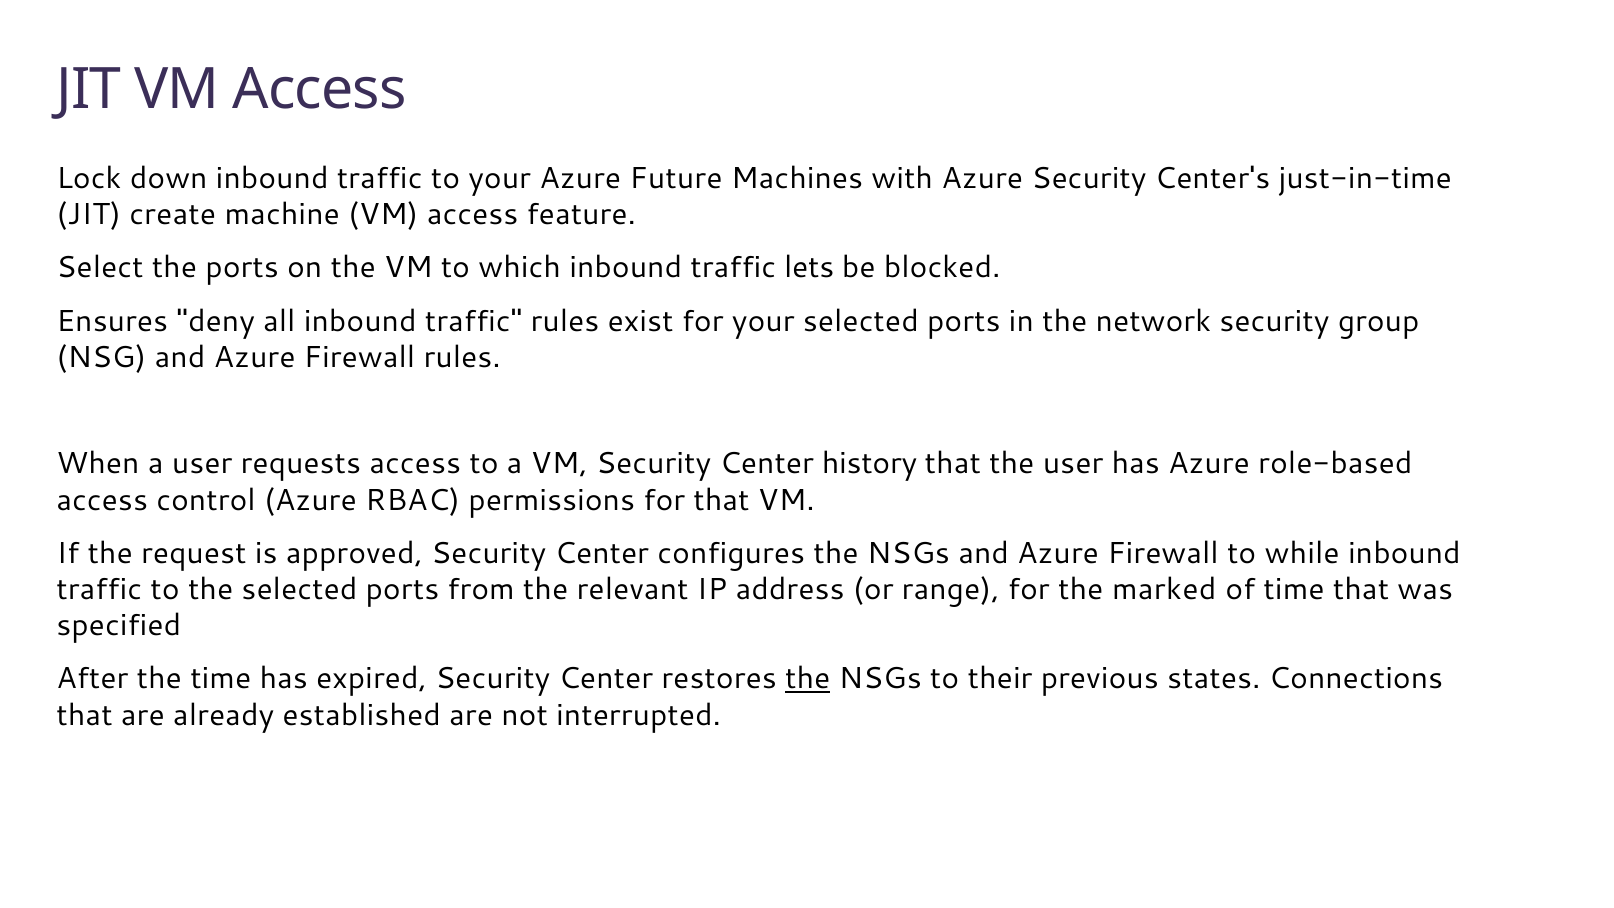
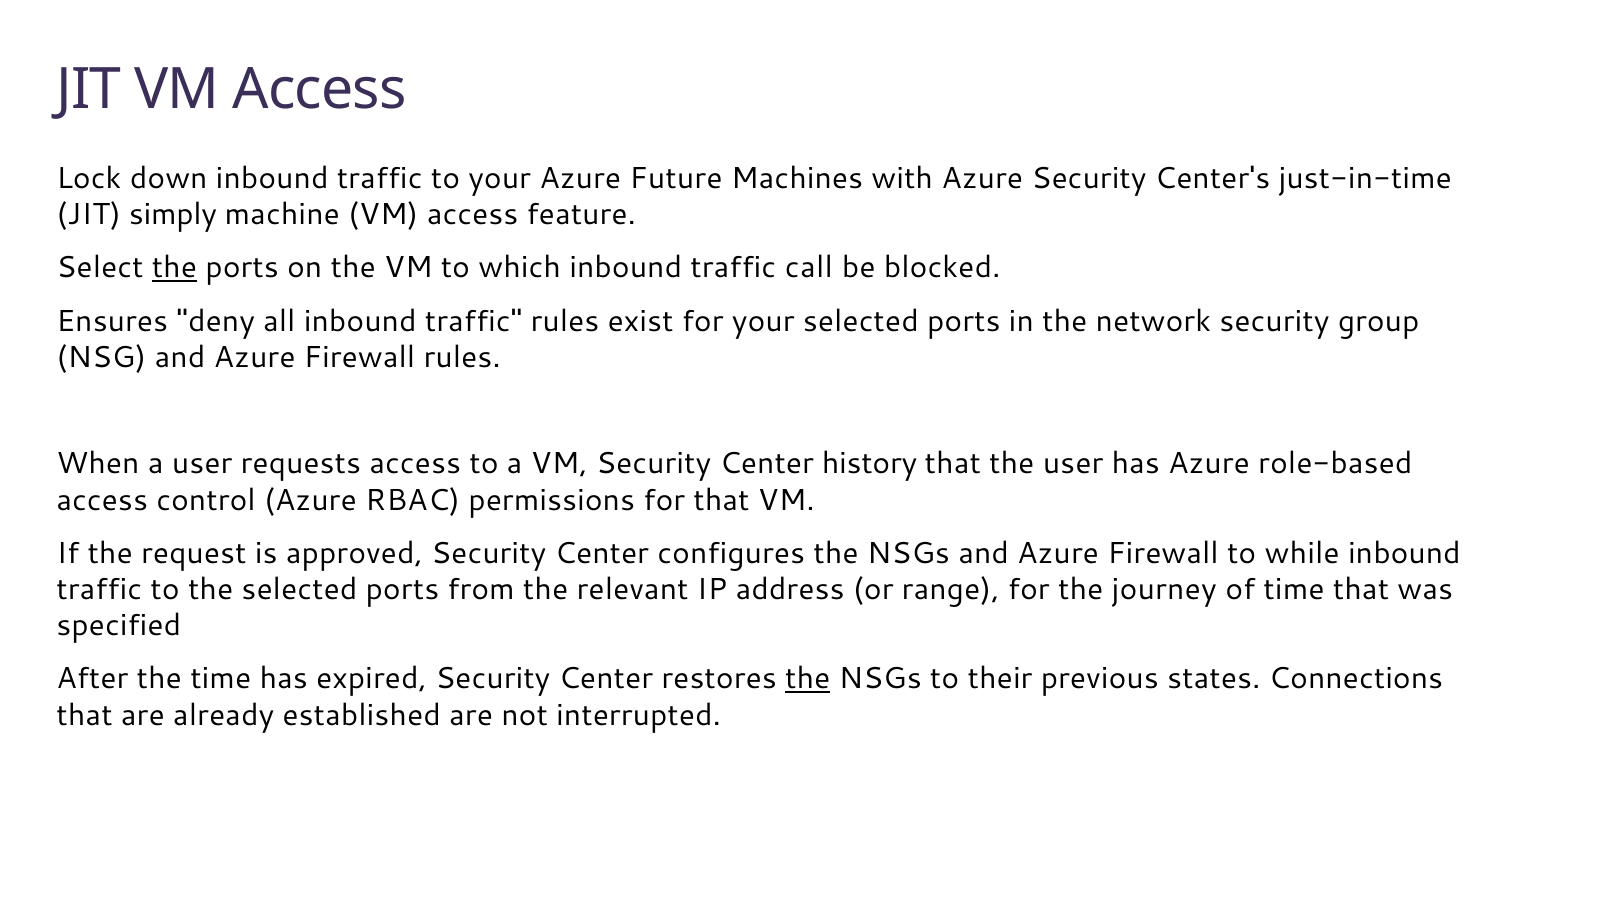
create: create -> simply
the at (174, 268) underline: none -> present
lets: lets -> call
marked: marked -> journey
